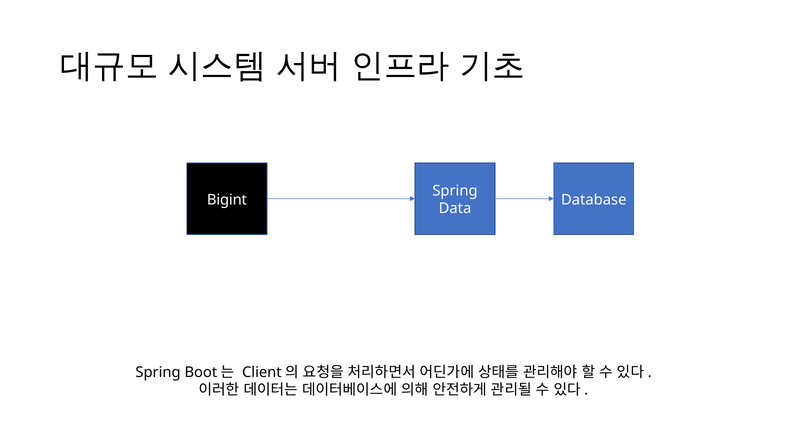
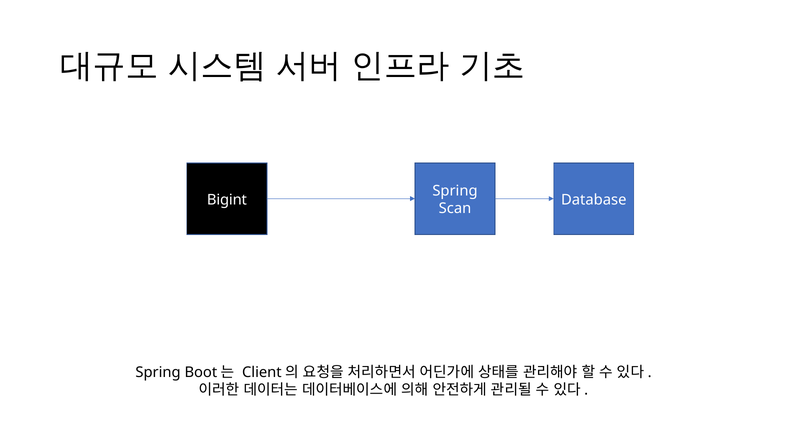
Data: Data -> Scan
